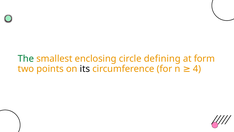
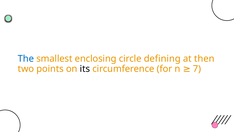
The colour: green -> blue
form: form -> then
4: 4 -> 7
